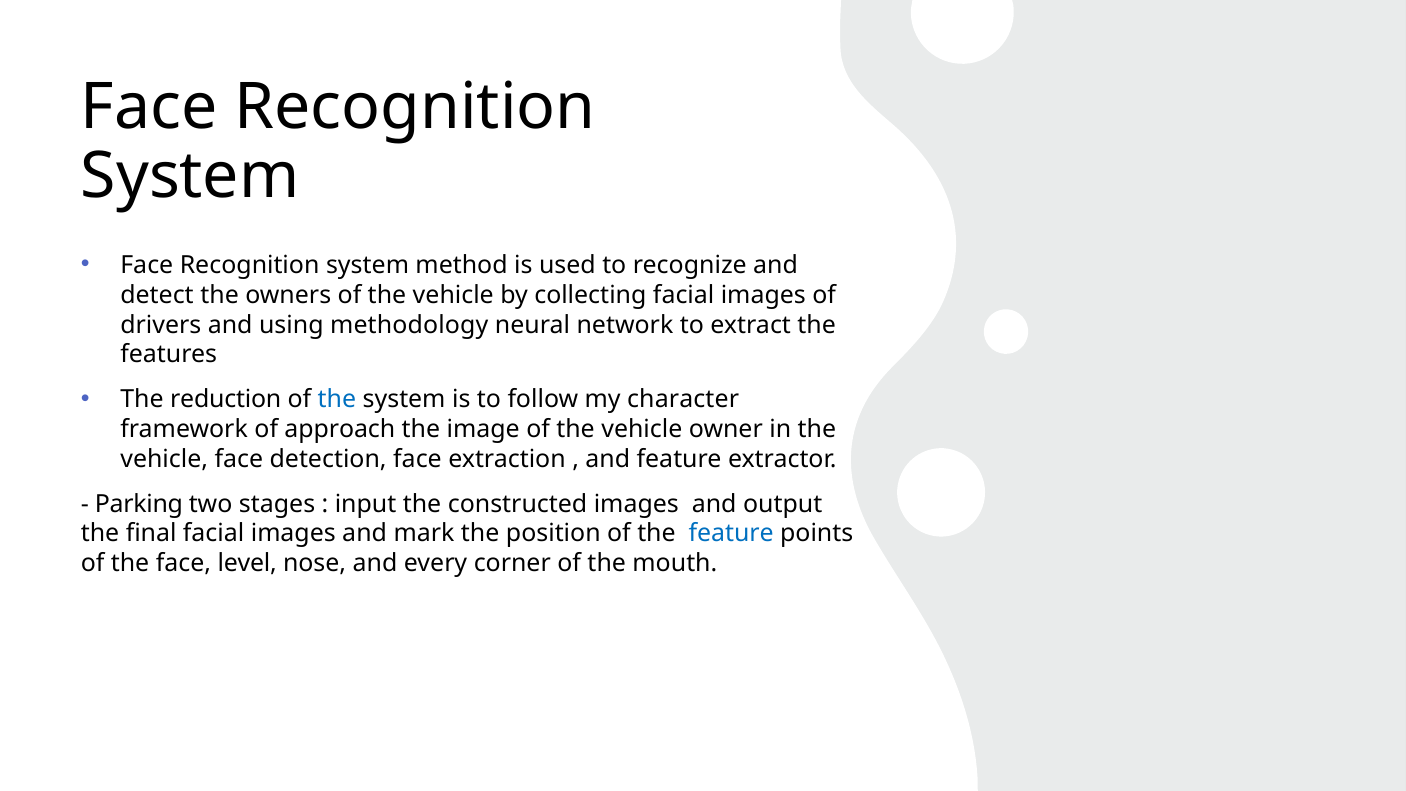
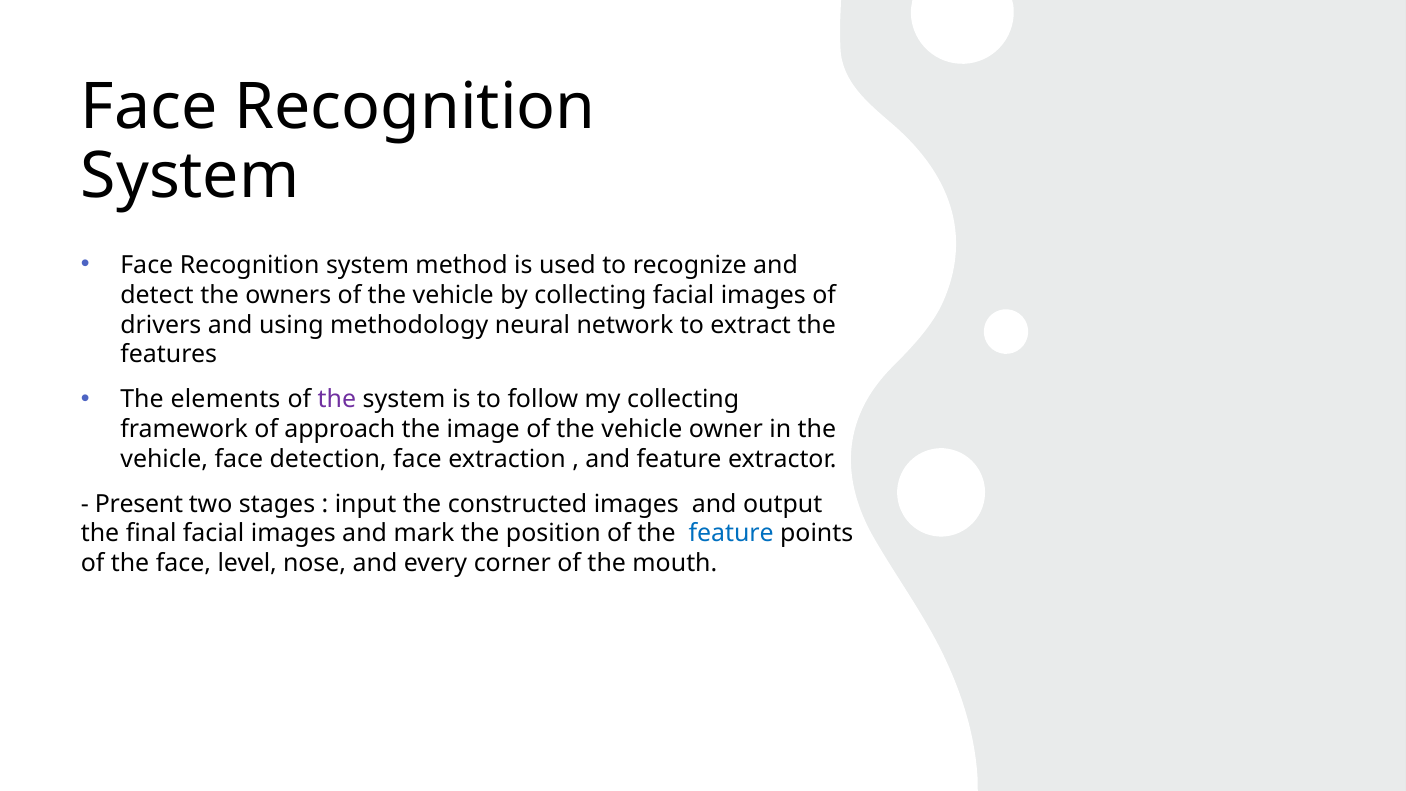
reduction: reduction -> elements
the at (337, 399) colour: blue -> purple
my character: character -> collecting
Parking: Parking -> Present
